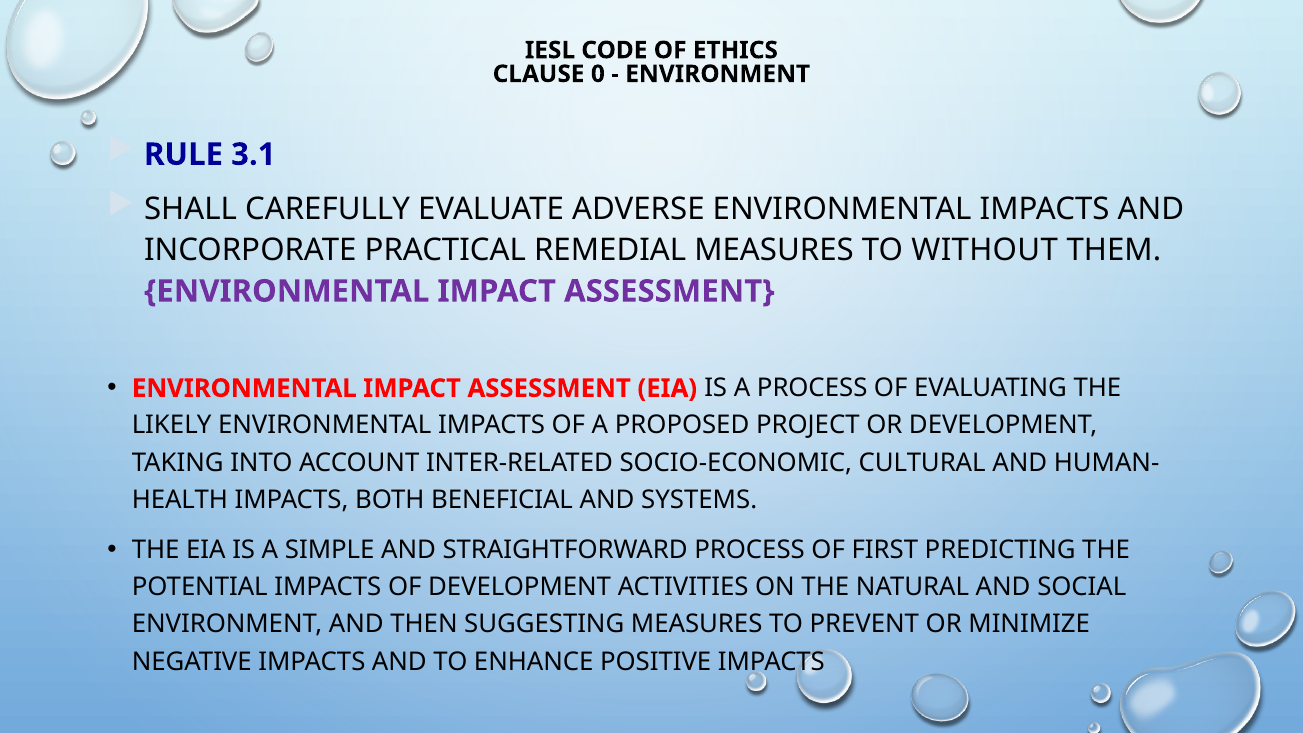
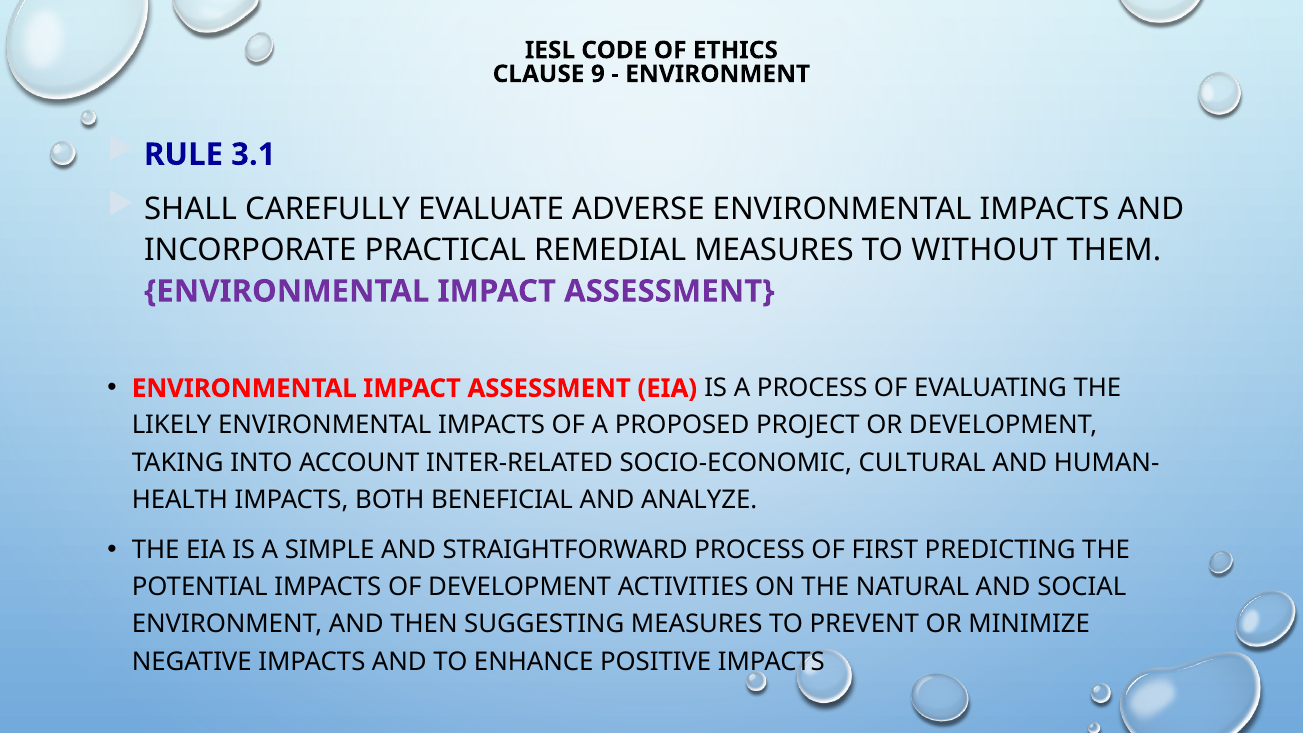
0: 0 -> 9
SYSTEMS: SYSTEMS -> ANALYZE
